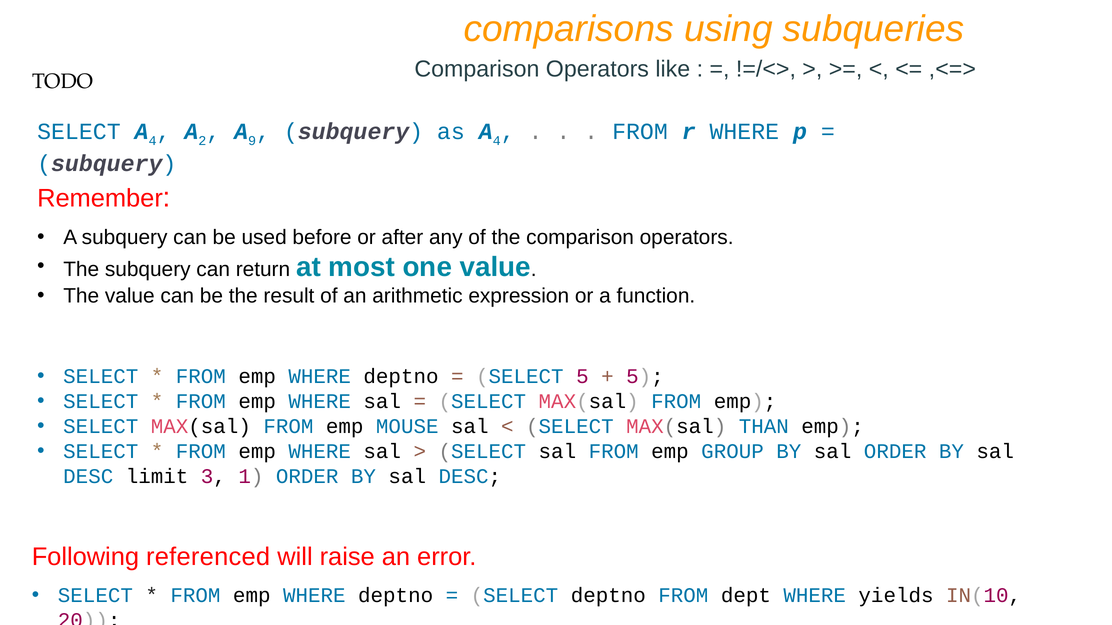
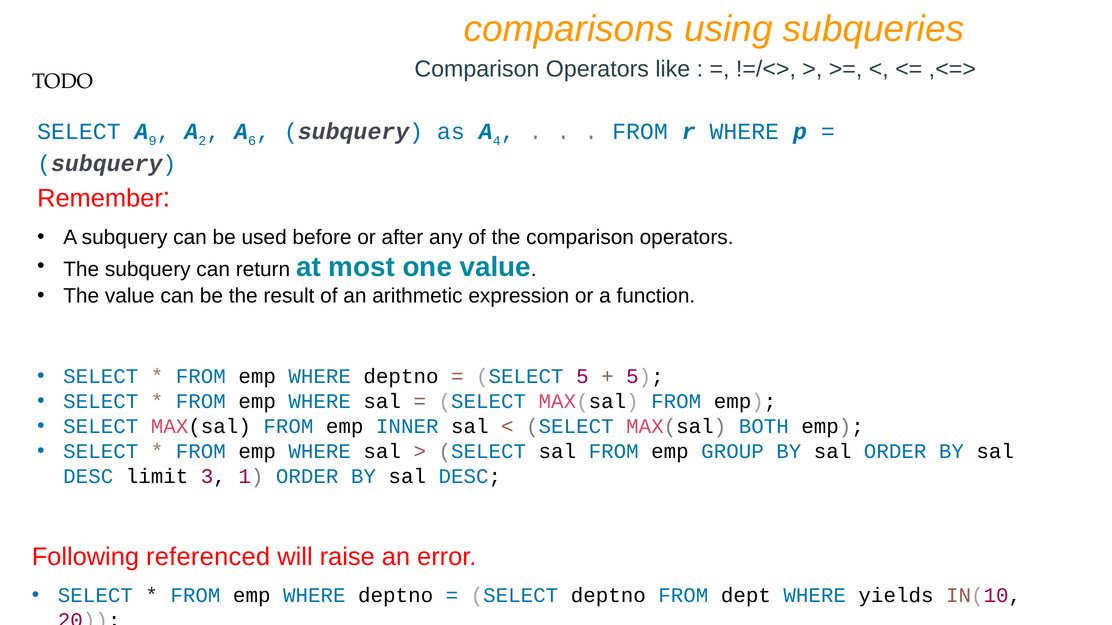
SELECT A 4: 4 -> 9
9: 9 -> 6
MOUSE: MOUSE -> INNER
THAN: THAN -> BOTH
